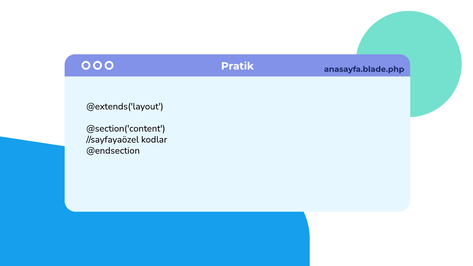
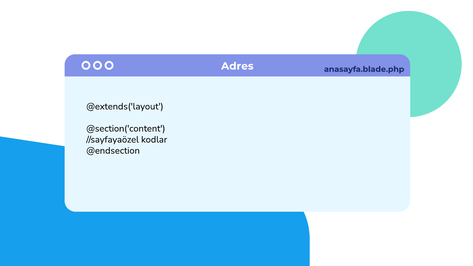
Pratik: Pratik -> Adres
